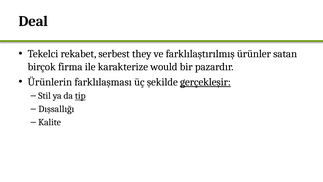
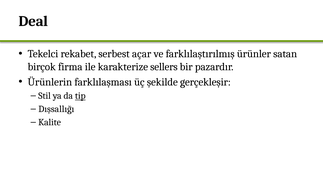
they: they -> açar
would: would -> sellers
gerçekleşir underline: present -> none
